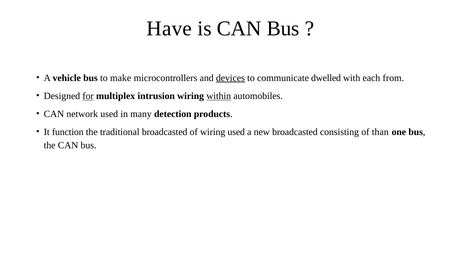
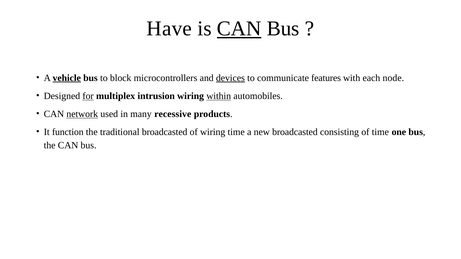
CAN at (239, 29) underline: none -> present
vehicle underline: none -> present
make: make -> block
dwelled: dwelled -> features
from: from -> node
network underline: none -> present
detection: detection -> recessive
wiring used: used -> time
of than: than -> time
